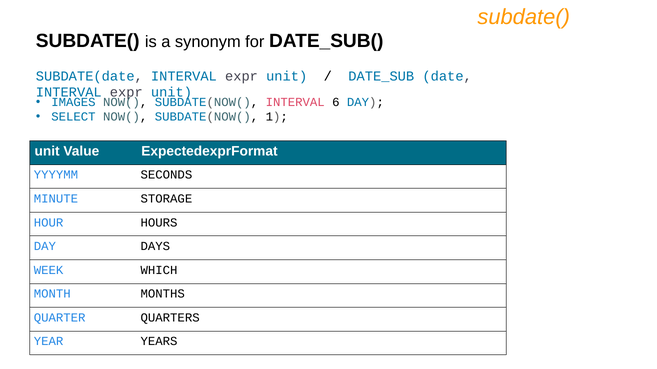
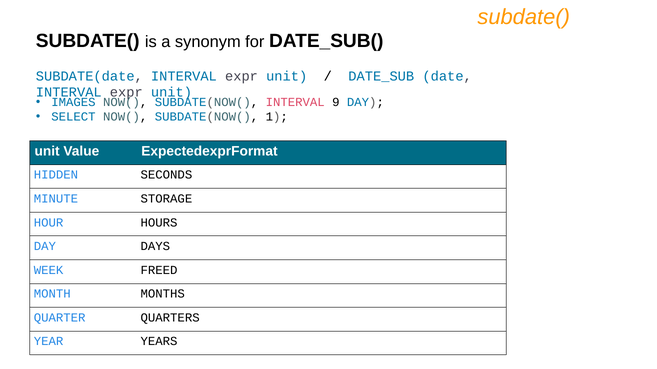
6: 6 -> 9
YYYYMM: YYYYMM -> HIDDEN
WHICH: WHICH -> FREED
